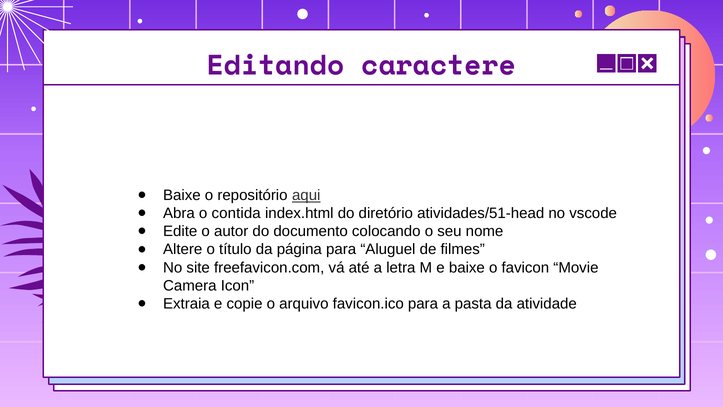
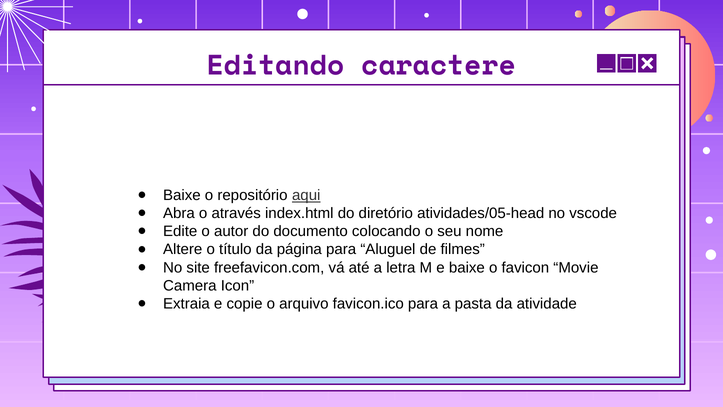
contida: contida -> através
atividades/51-head: atividades/51-head -> atividades/05-head
